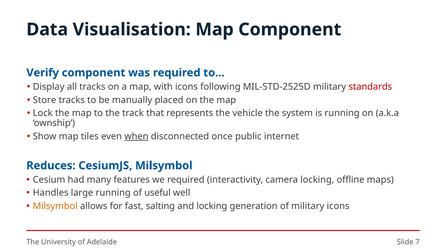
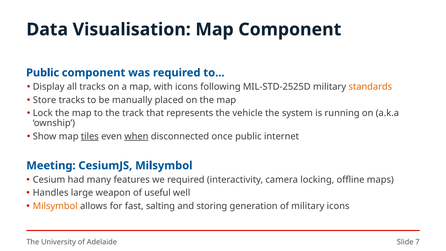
Verify at (43, 73): Verify -> Public
standards colour: red -> orange
tiles underline: none -> present
Reduces: Reduces -> Meeting
large running: running -> weapon
and locking: locking -> storing
